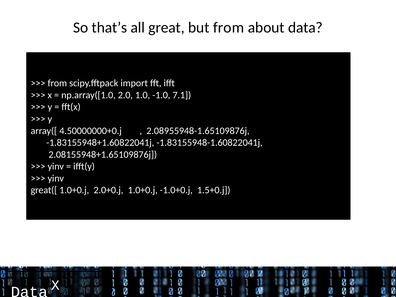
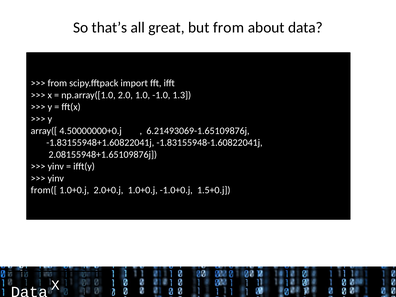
7.1: 7.1 -> 1.3
2.08955948-1.65109876j: 2.08955948-1.65109876j -> 6.21493069-1.65109876j
great([: great([ -> from([
